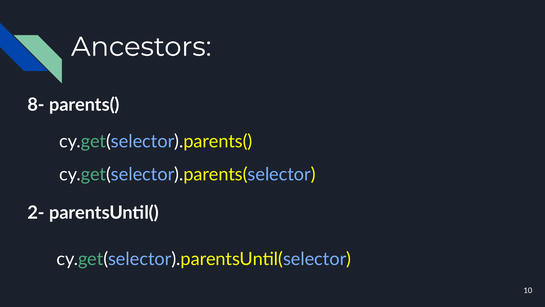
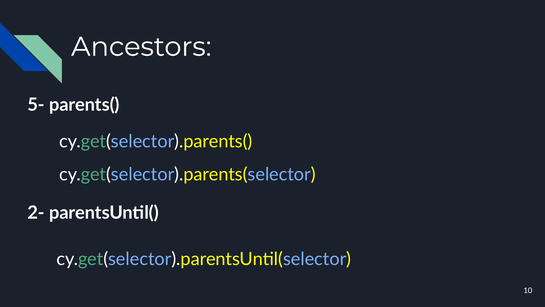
8-: 8- -> 5-
